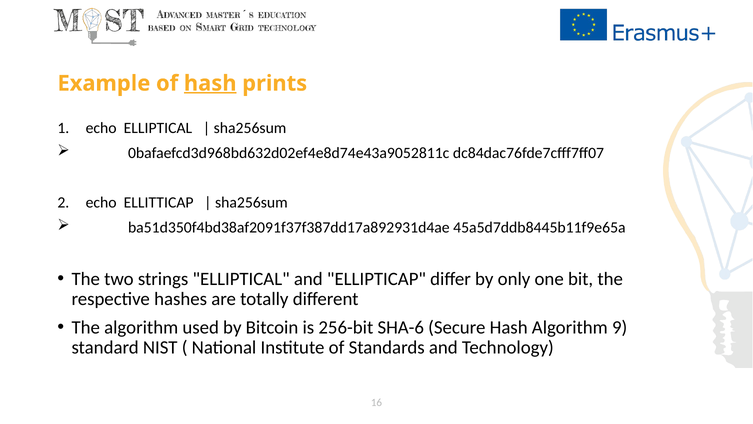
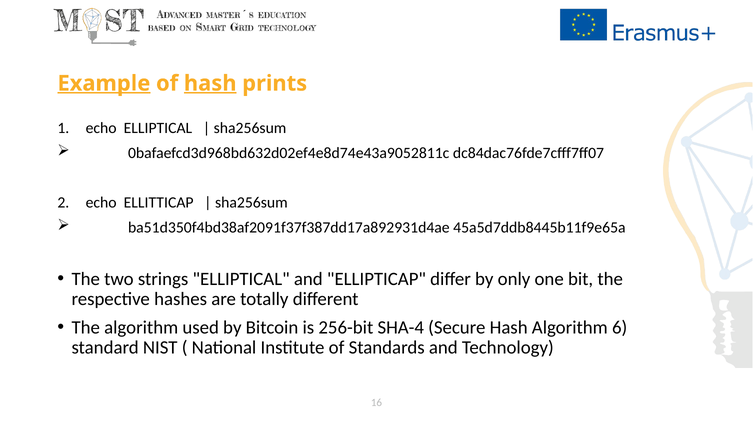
Example underline: none -> present
SHA-6: SHA-6 -> SHA-4
9: 9 -> 6
